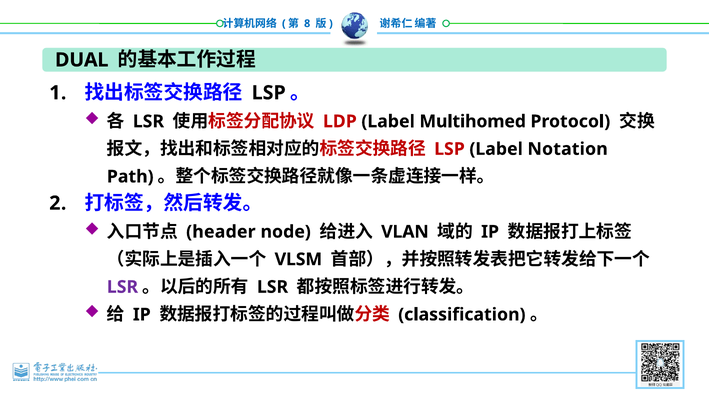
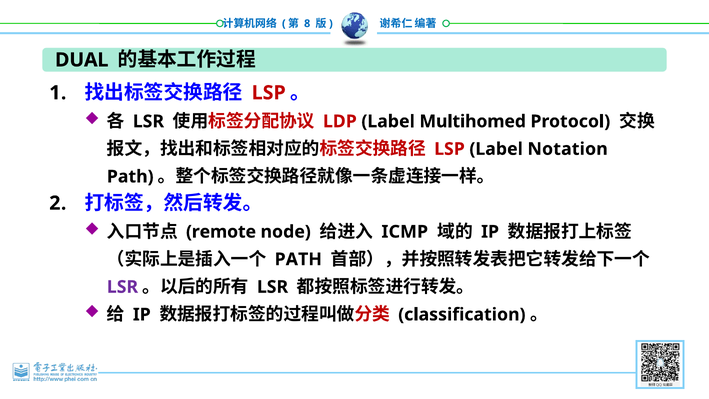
LSP at (269, 93) colour: black -> red
header: header -> remote
VLAN: VLAN -> ICMP
VLSM at (298, 259): VLSM -> PATH
